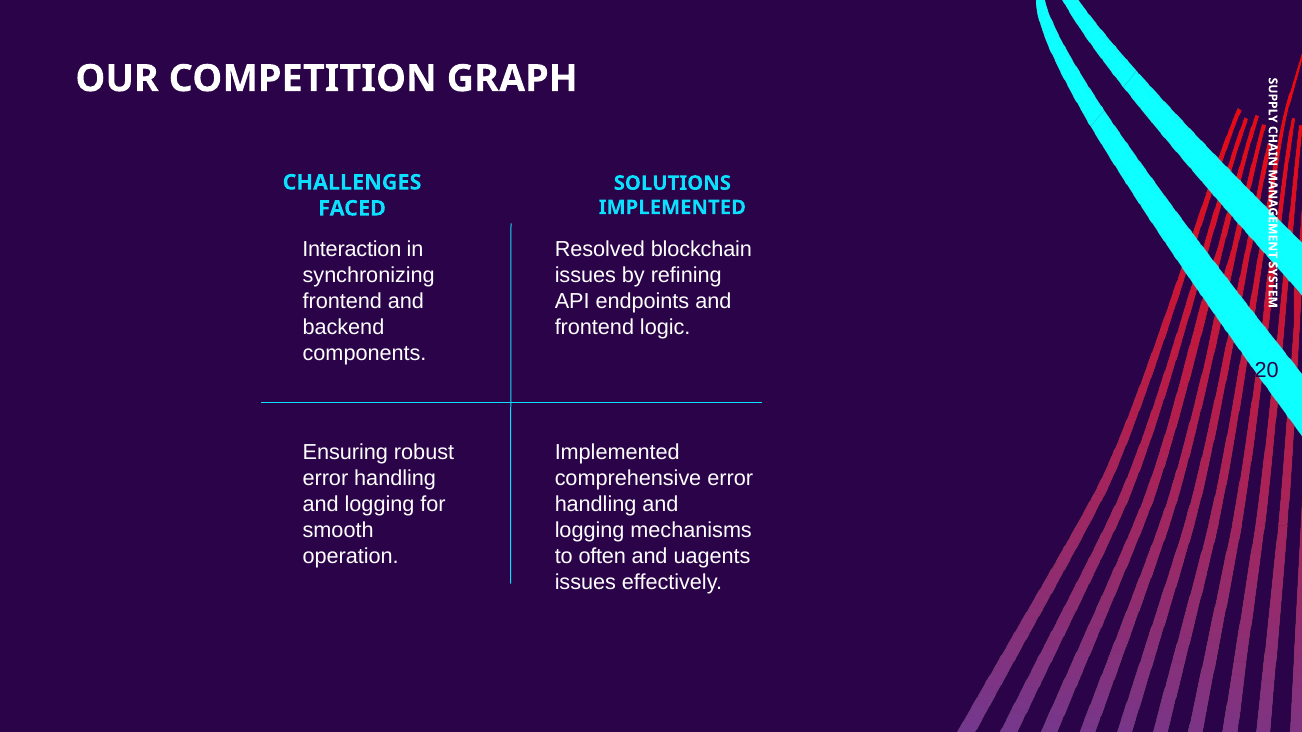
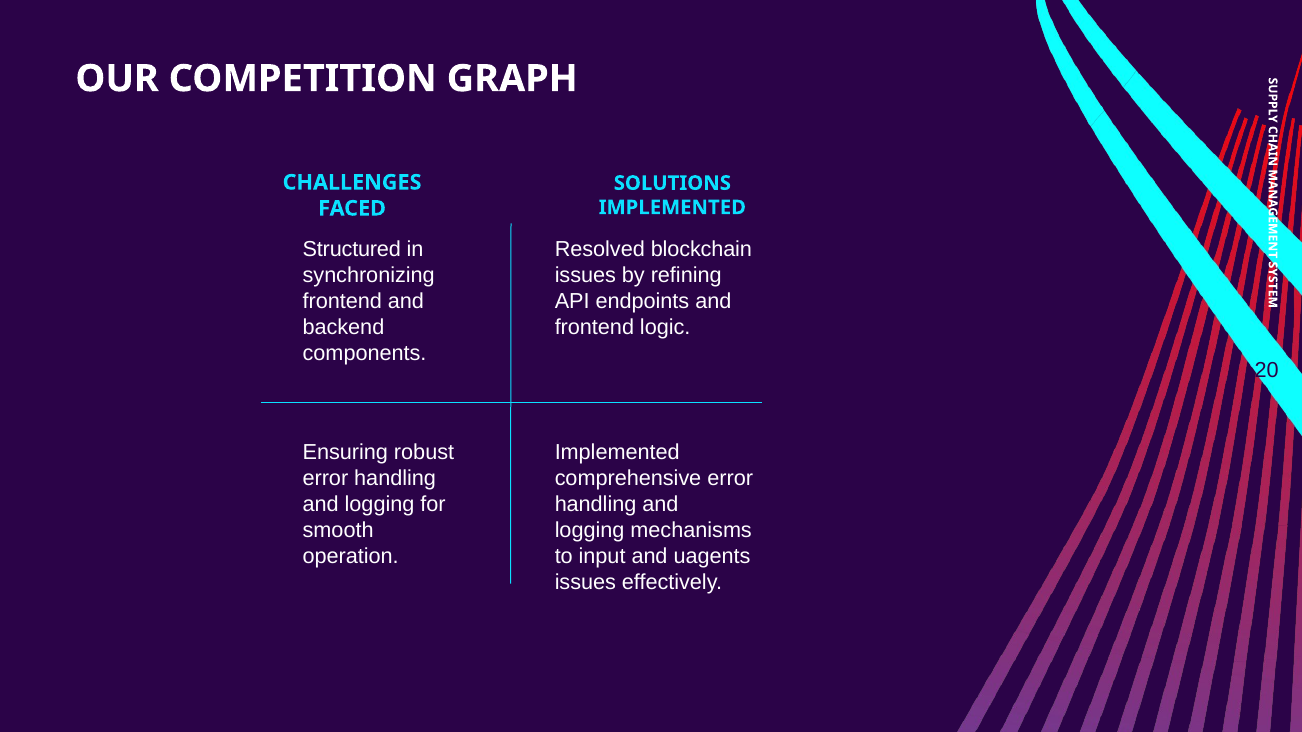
Interaction: Interaction -> Structured
often: often -> input
